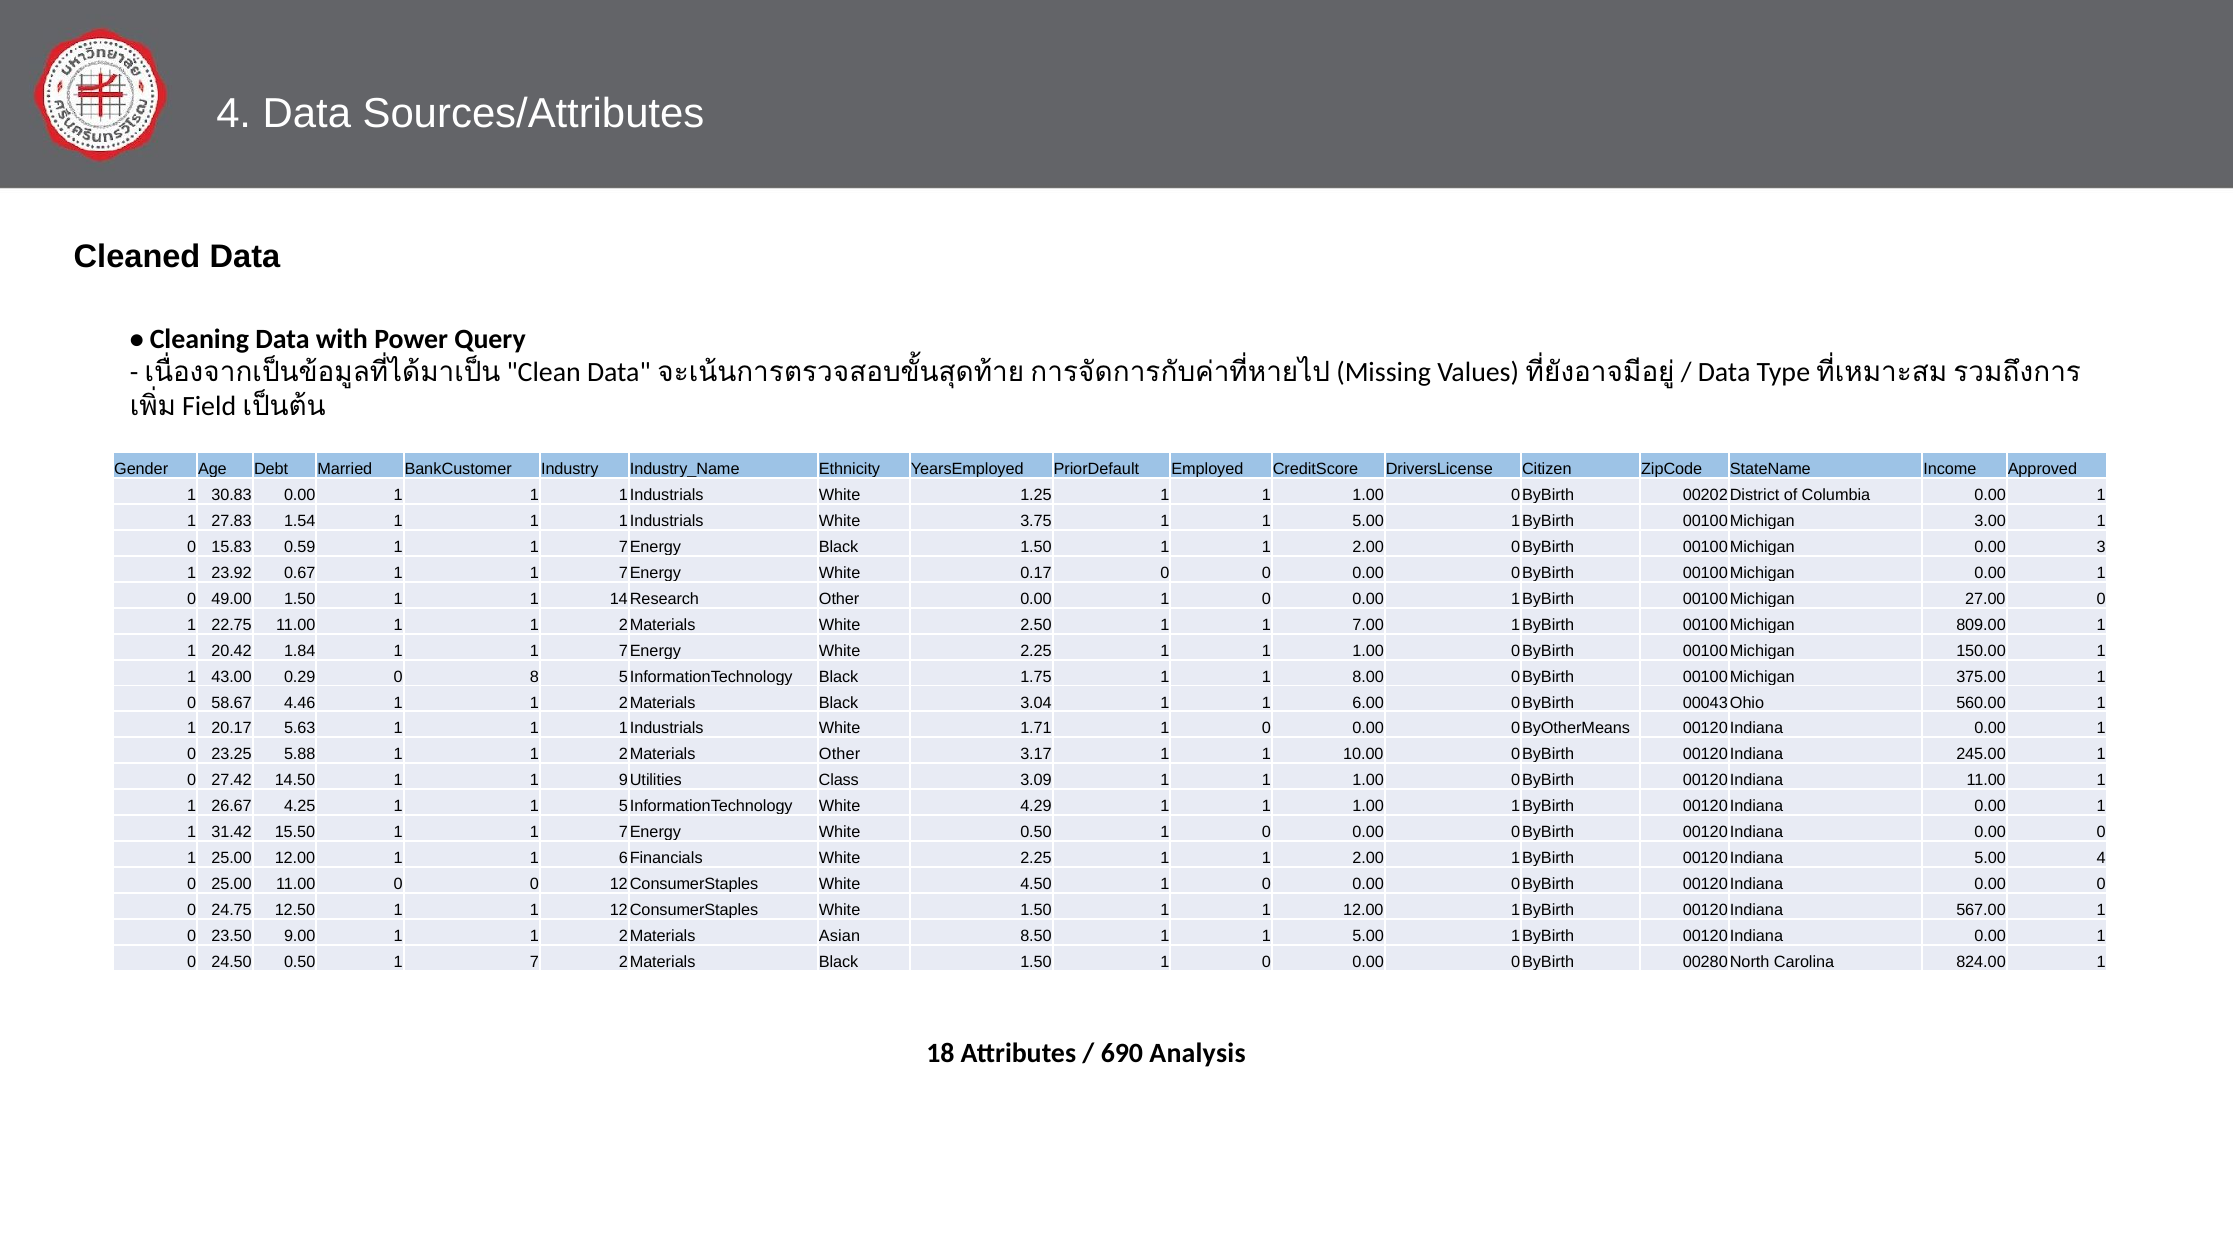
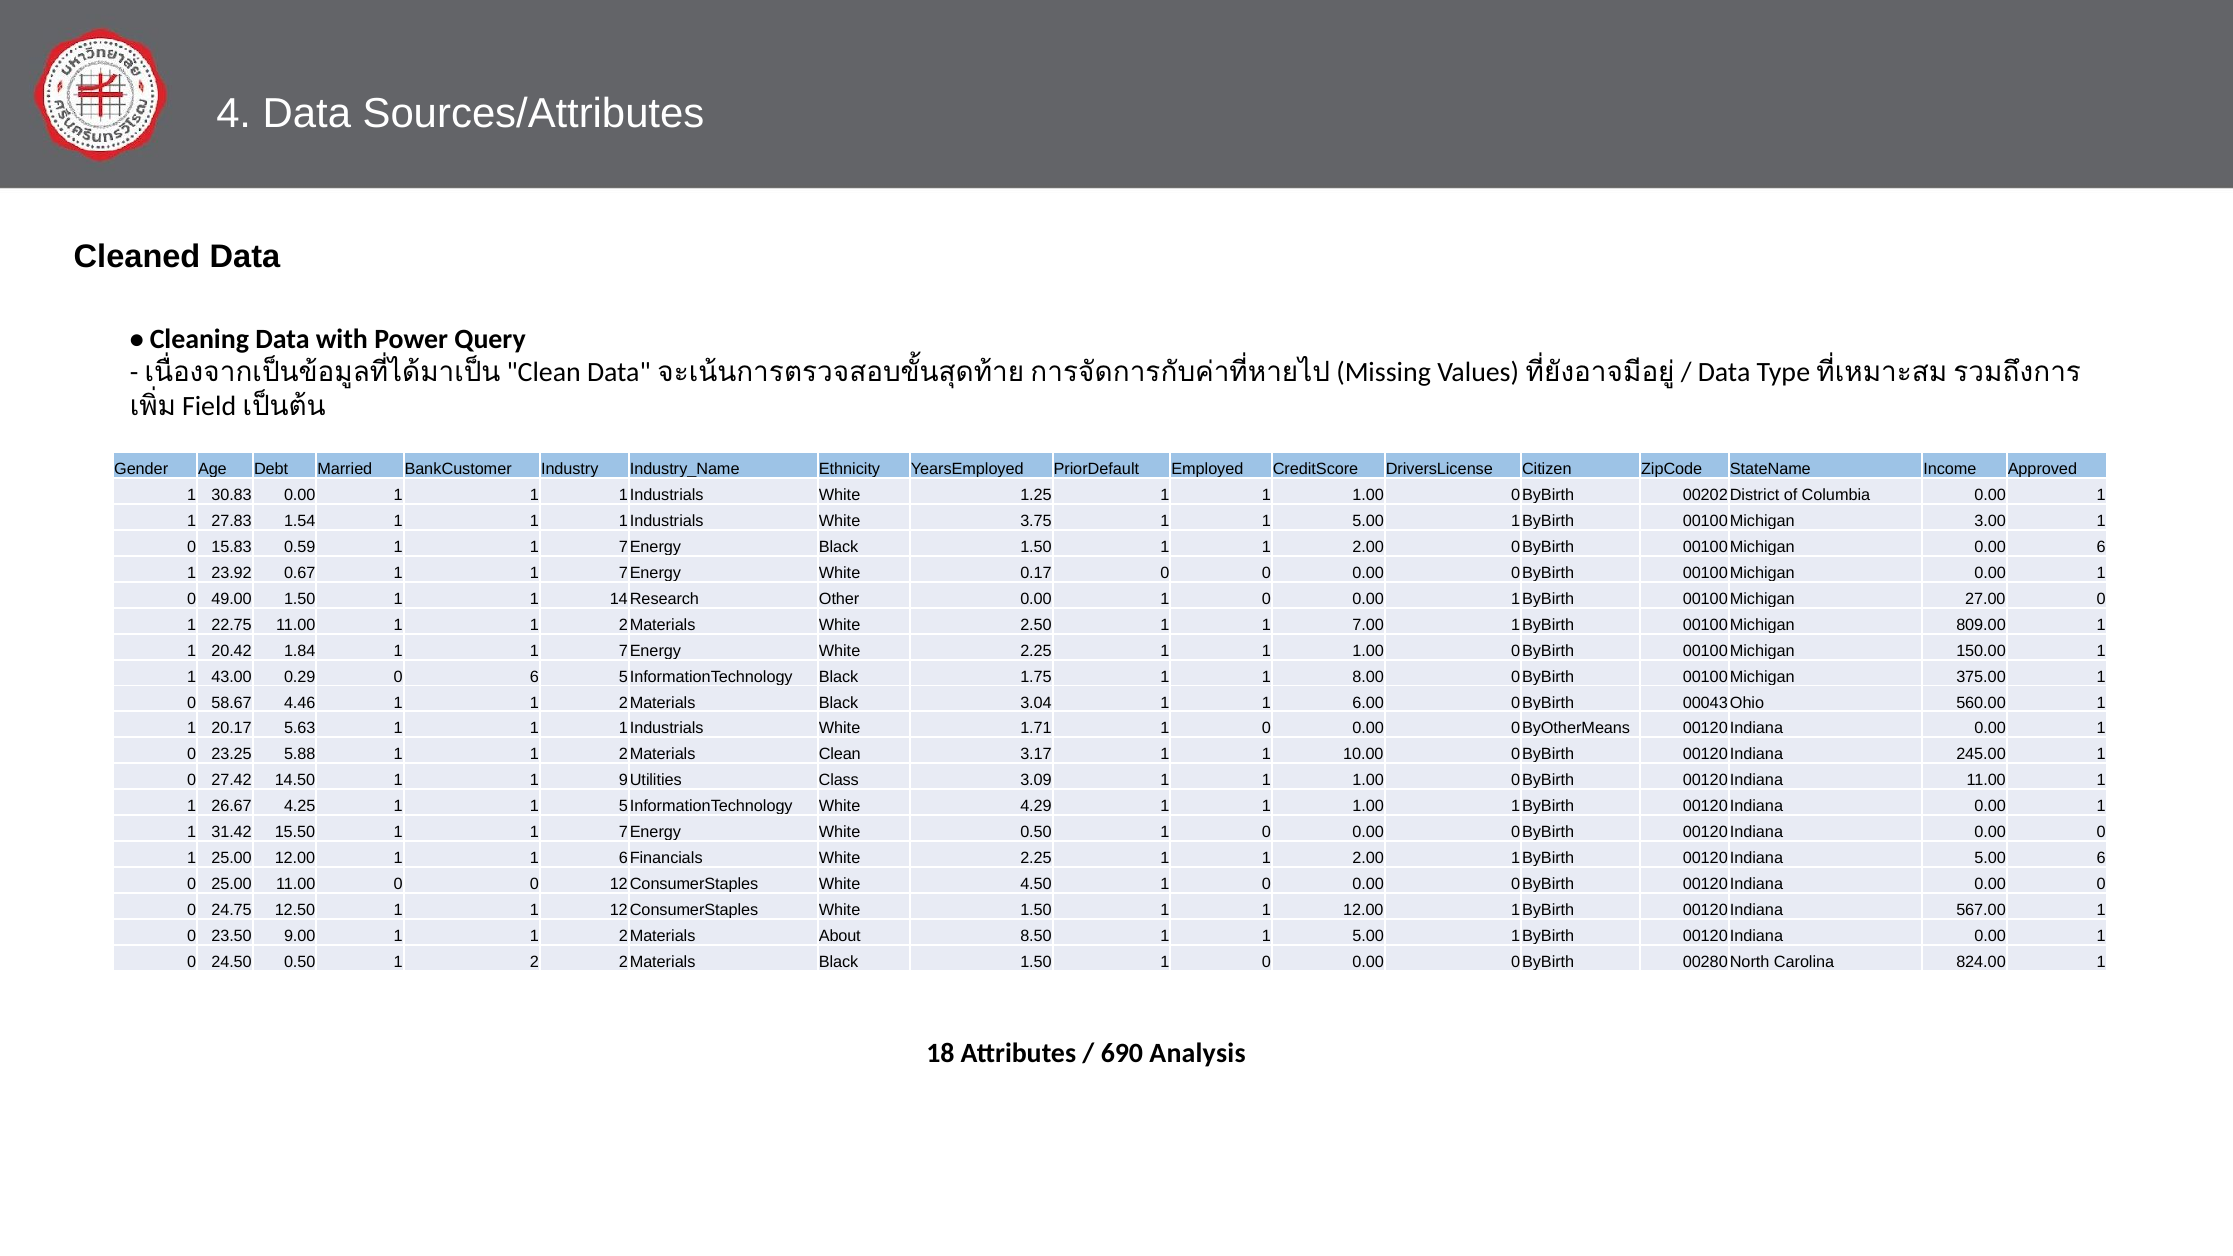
0.00 3: 3 -> 6
0 8: 8 -> 6
Other at (840, 755): Other -> Clean
5.00 4: 4 -> 6
Asian: Asian -> About
7: 7 -> 2
